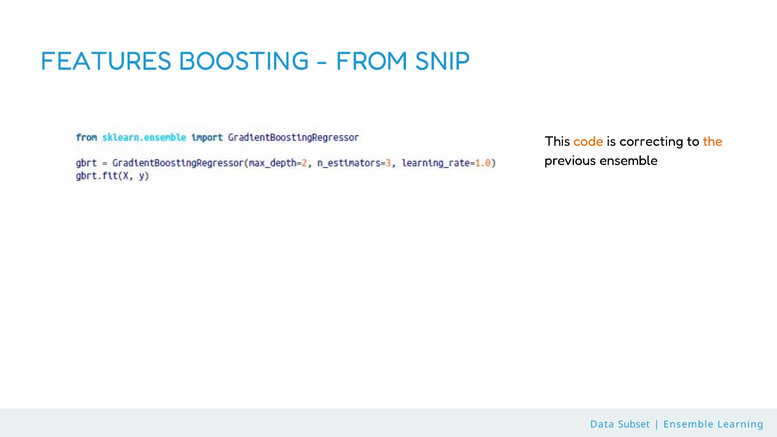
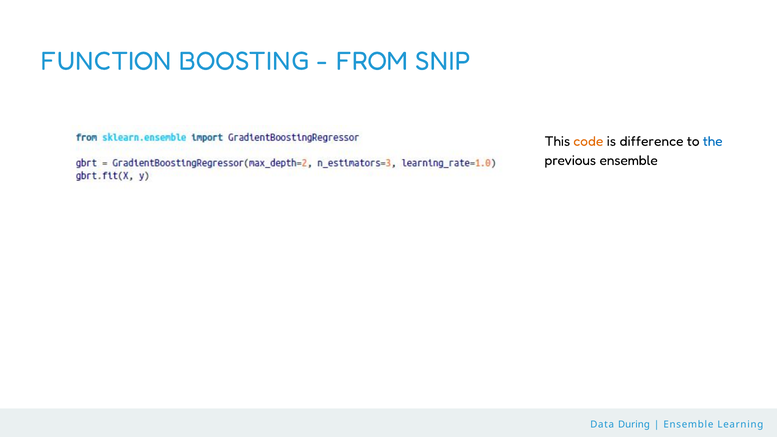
FEATURES: FEATURES -> FUNCTION
correcting: correcting -> difference
the colour: orange -> blue
Subset: Subset -> During
